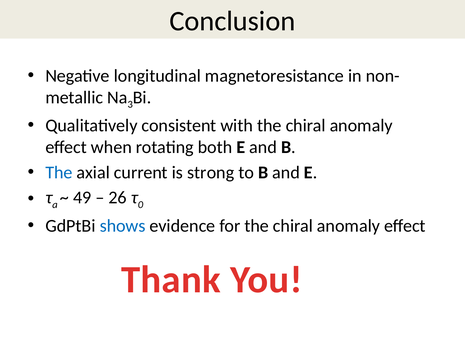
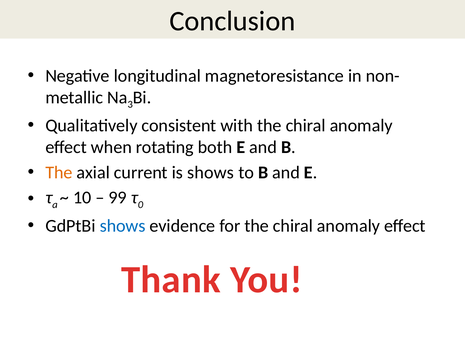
The at (59, 173) colour: blue -> orange
is strong: strong -> shows
49: 49 -> 10
26: 26 -> 99
